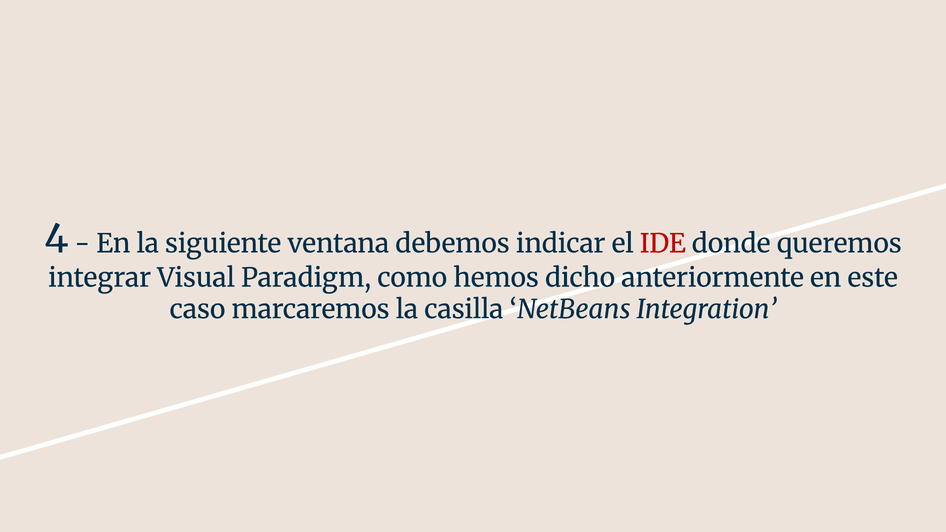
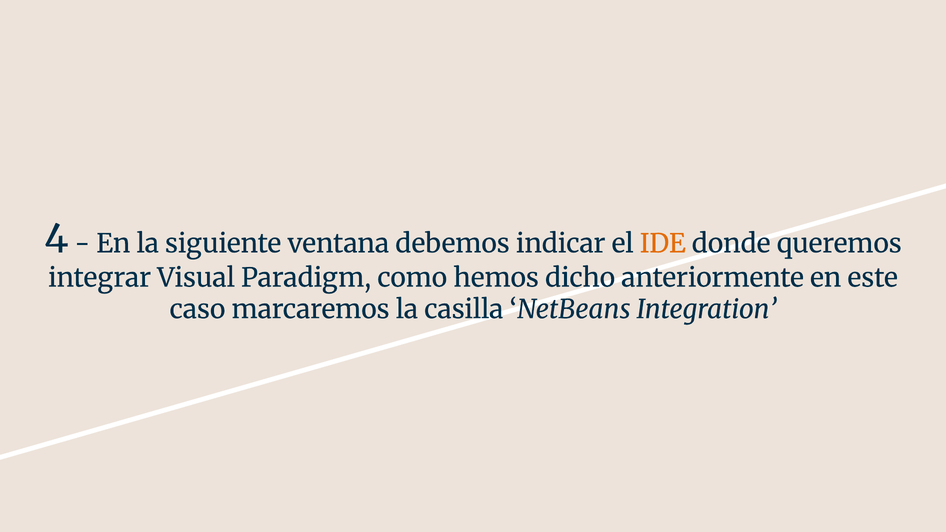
IDE colour: red -> orange
